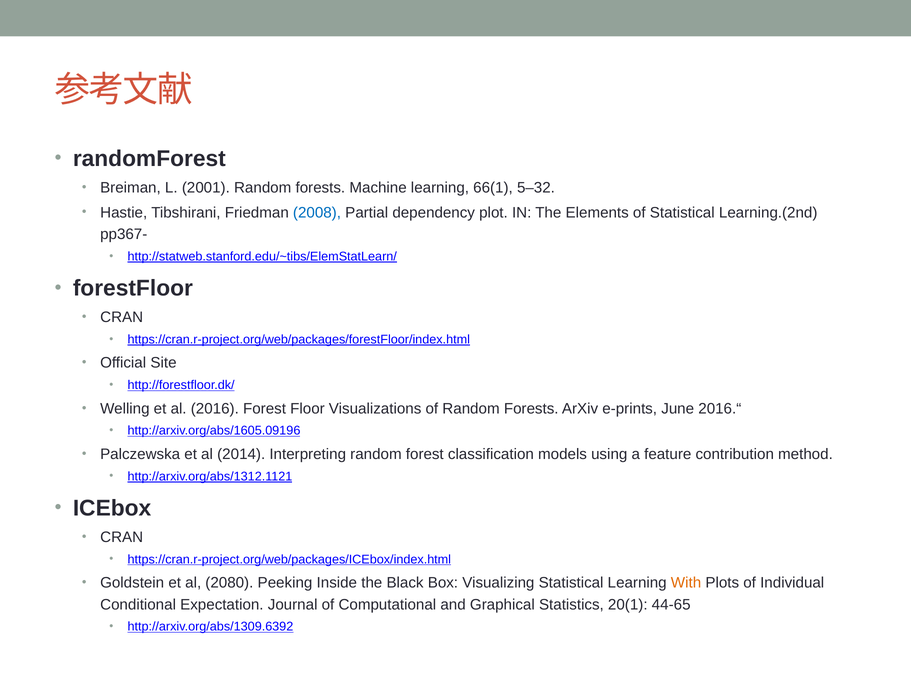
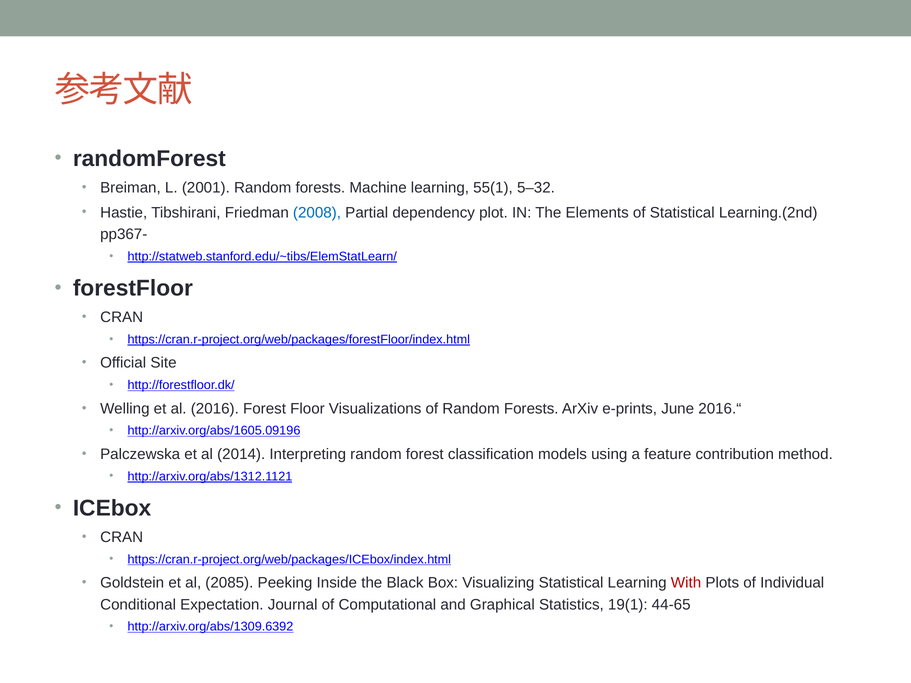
66(1: 66(1 -> 55(1
2080: 2080 -> 2085
With colour: orange -> red
20(1: 20(1 -> 19(1
